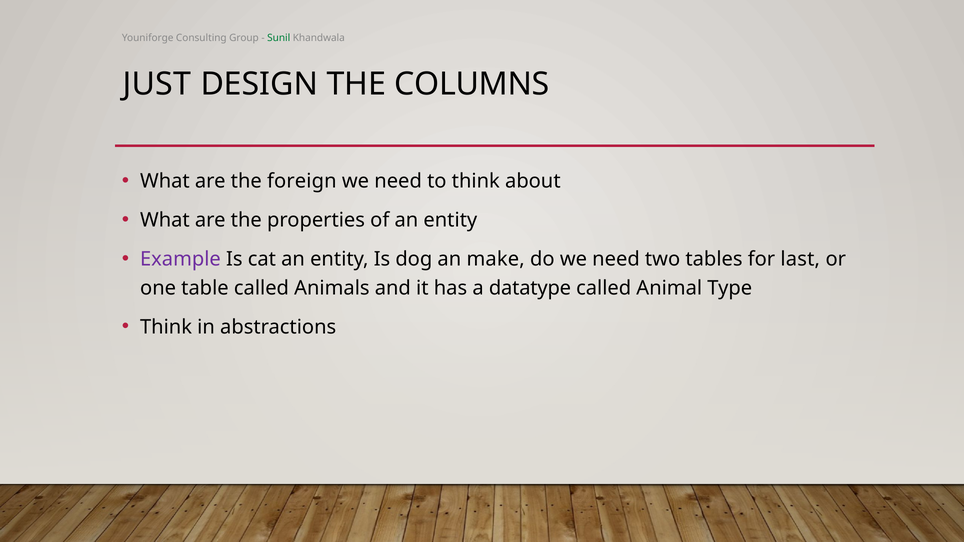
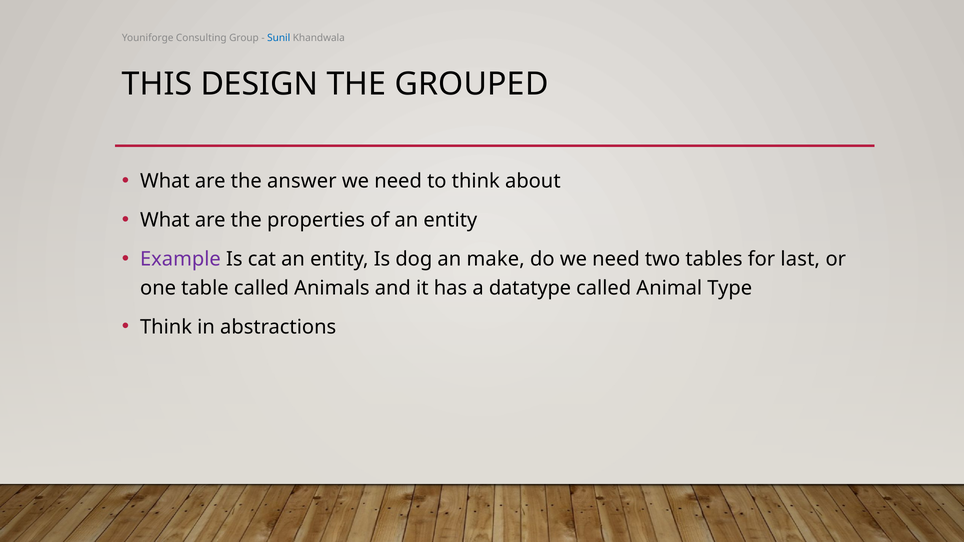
Sunil colour: green -> blue
JUST: JUST -> THIS
COLUMNS: COLUMNS -> GROUPED
foreign: foreign -> answer
